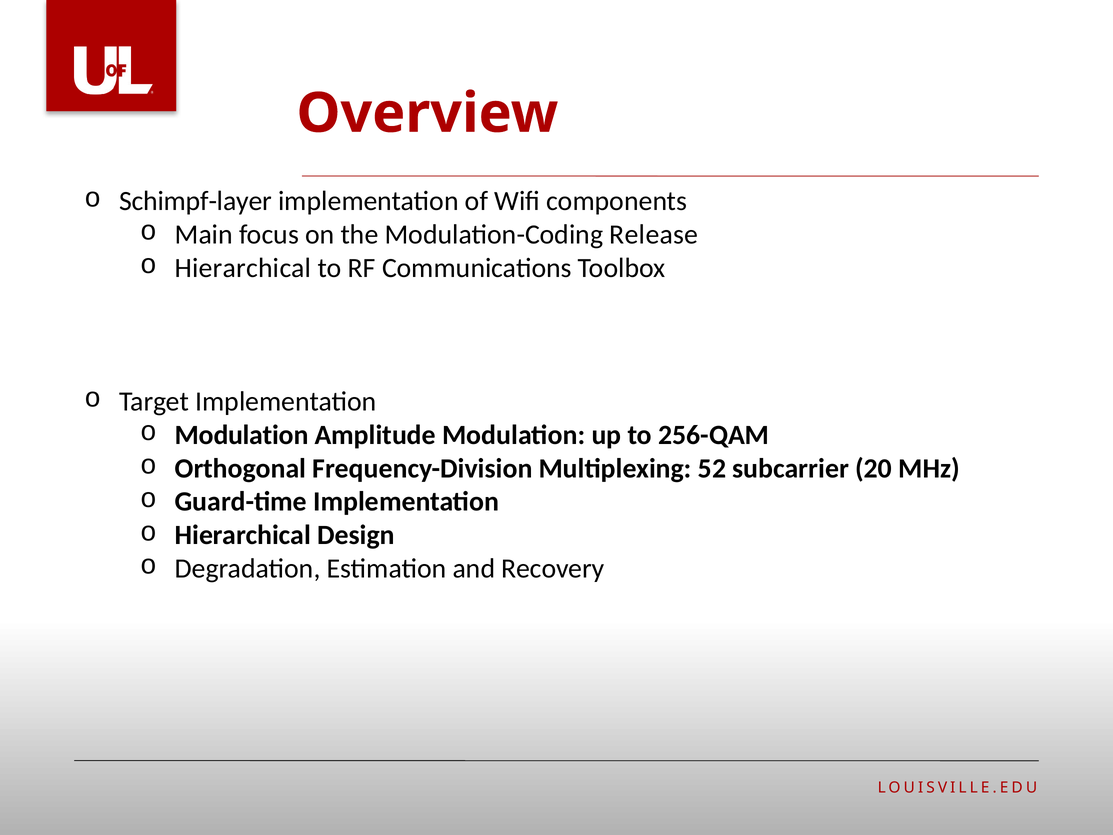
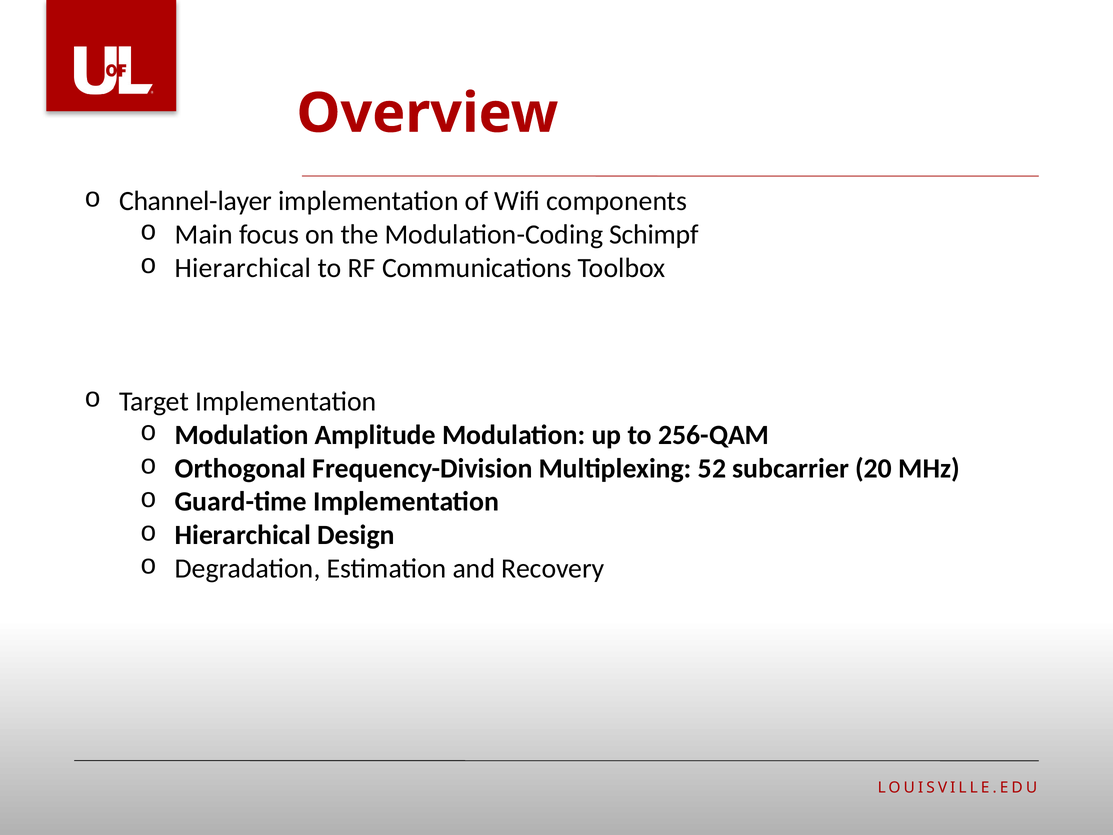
Schimpf-layer: Schimpf-layer -> Channel-layer
Release: Release -> Schimpf
